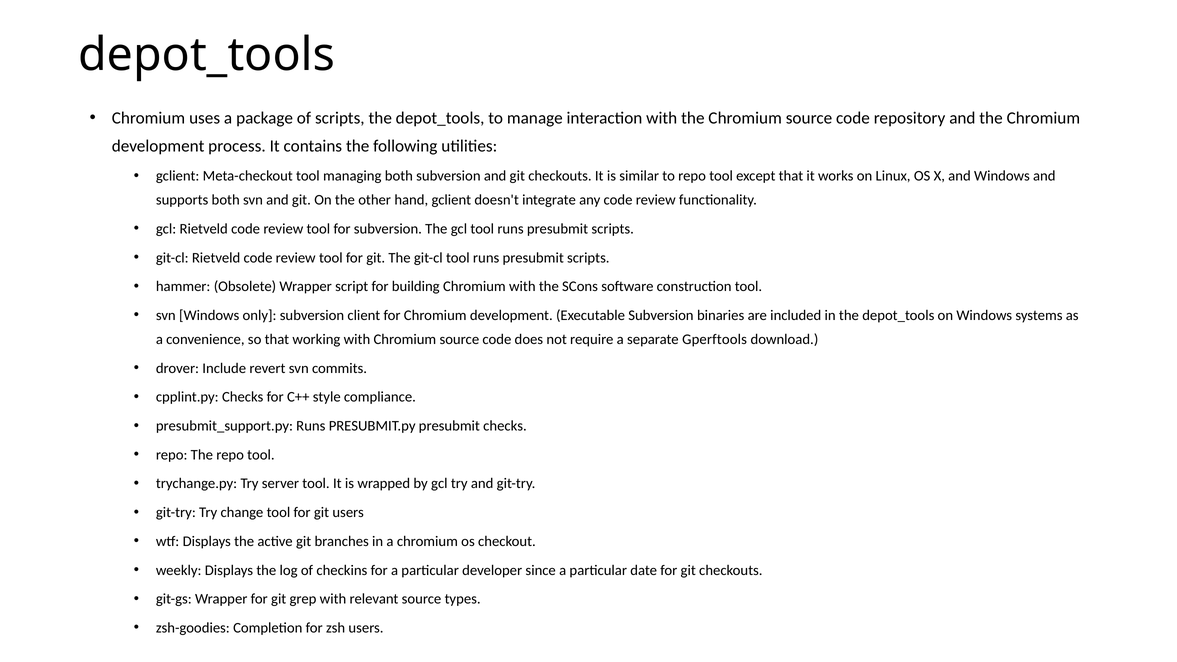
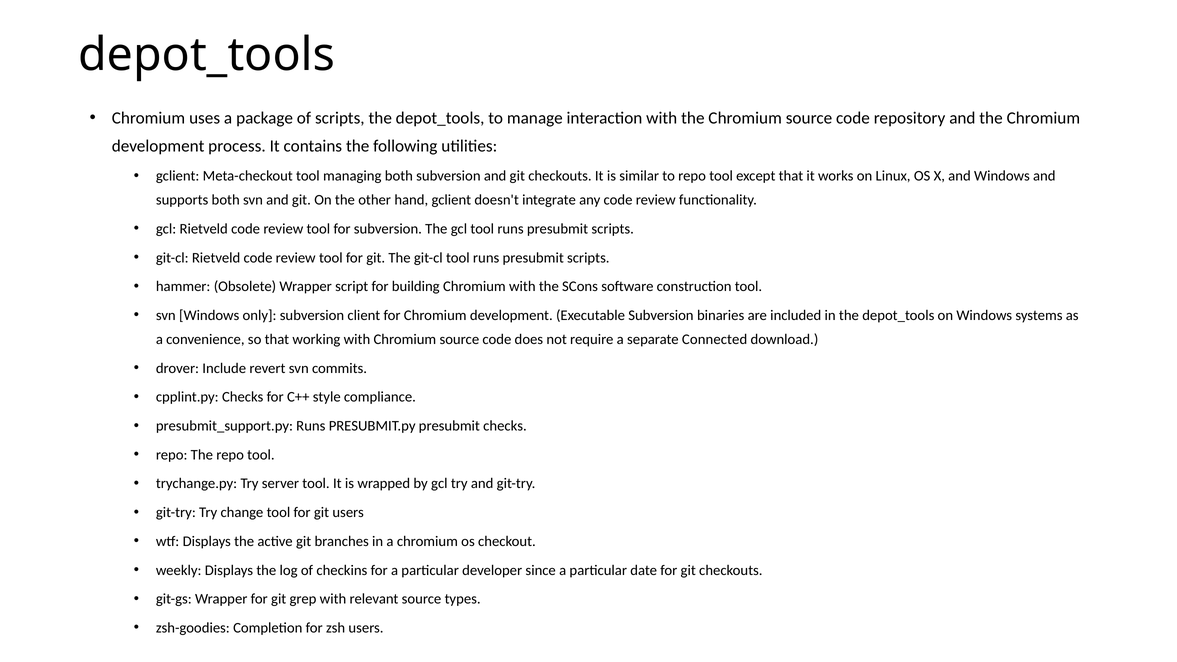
Gperftools: Gperftools -> Connected
